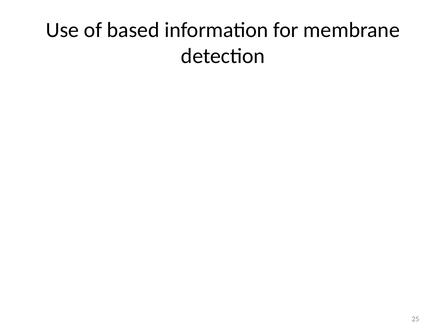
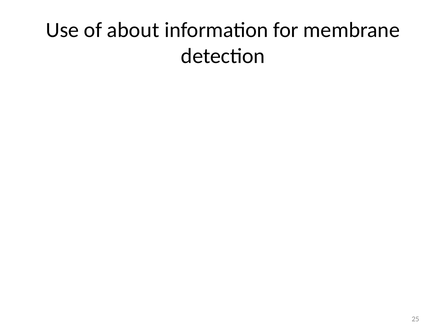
based: based -> about
